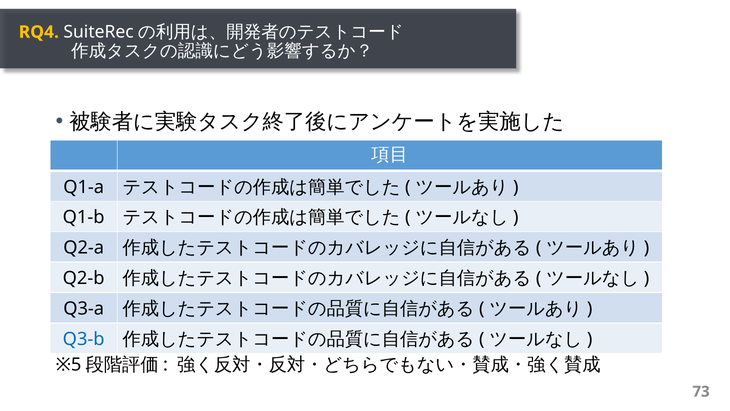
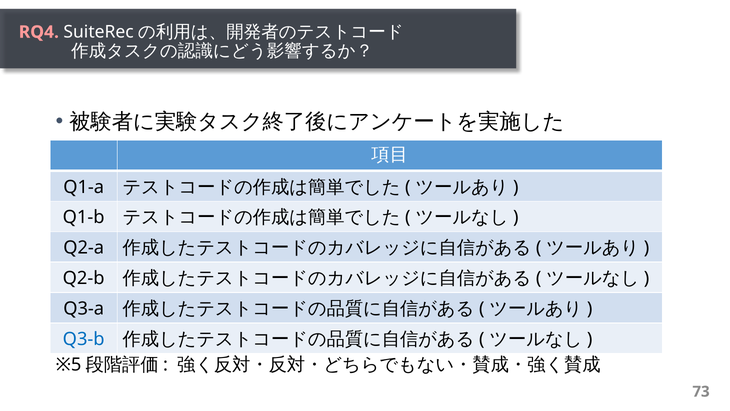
RQ4 colour: yellow -> pink
